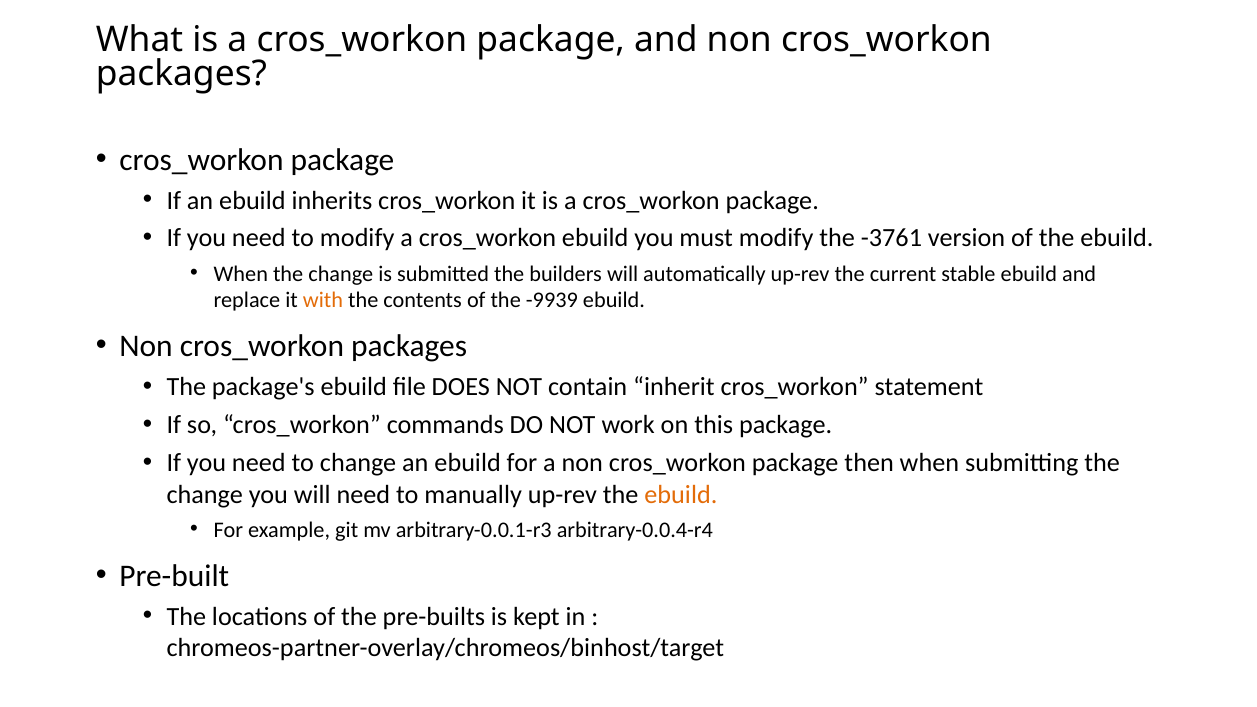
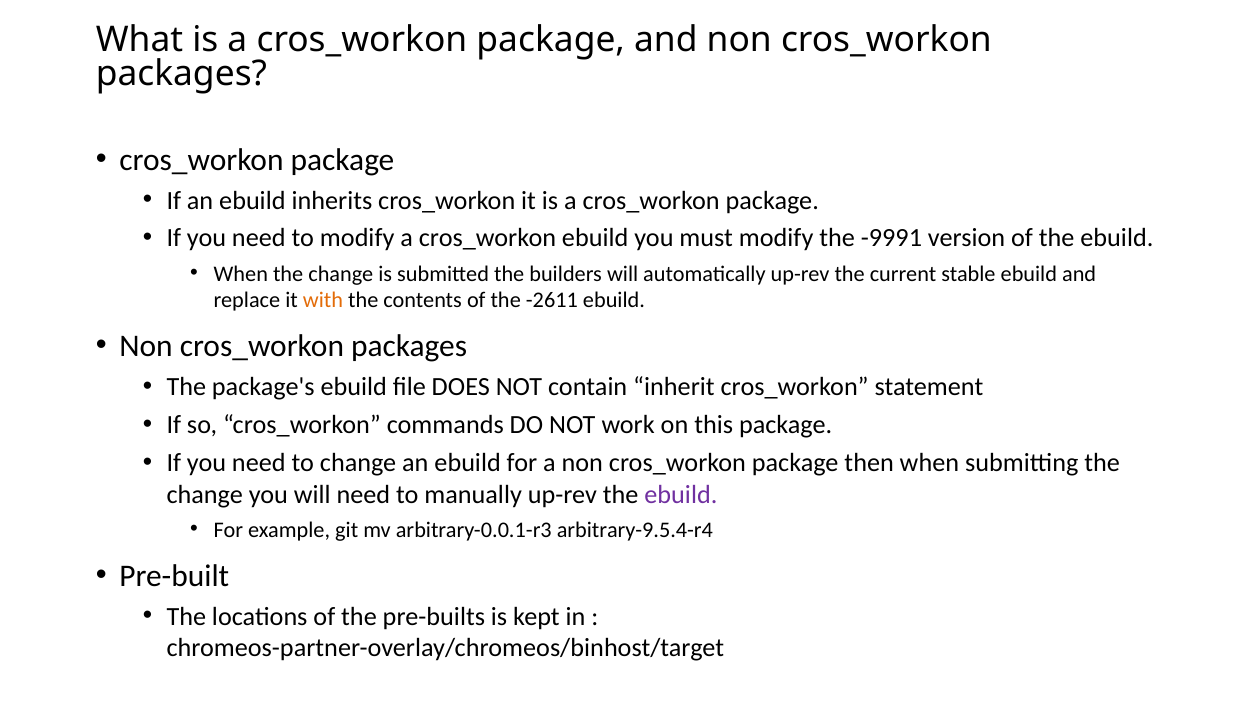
-3761: -3761 -> -9991
-9939: -9939 -> -2611
ebuild at (681, 494) colour: orange -> purple
arbitrary-0.0.4-r4: arbitrary-0.0.4-r4 -> arbitrary-9.5.4-r4
